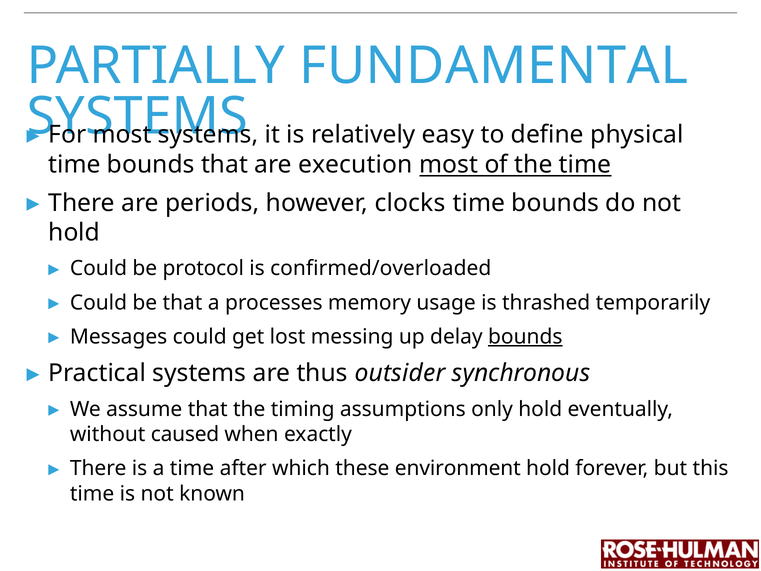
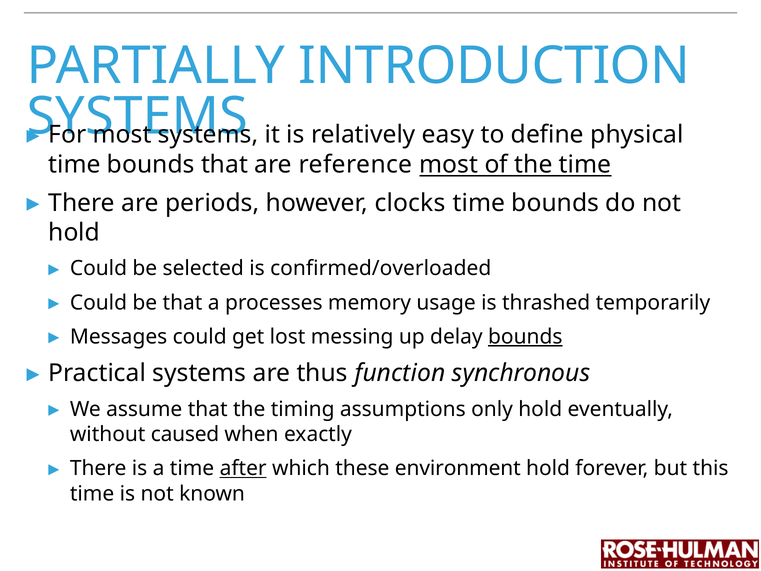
FUNDAMENTAL: FUNDAMENTAL -> INTRODUCTION
execution: execution -> reference
protocol: protocol -> selected
outsider: outsider -> function
after underline: none -> present
